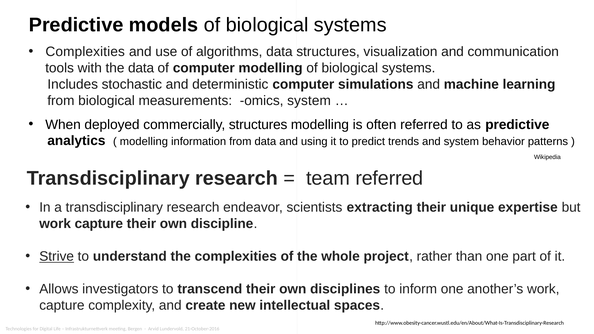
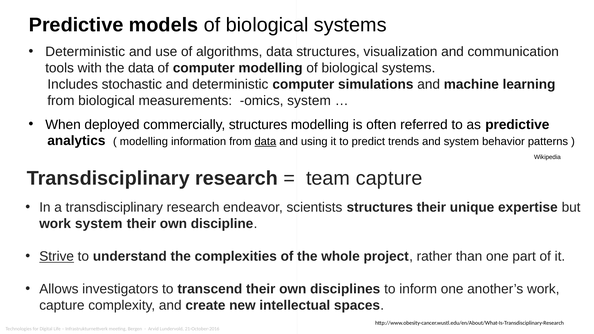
Complexities at (85, 52): Complexities -> Deterministic
data at (265, 142) underline: none -> present
team referred: referred -> capture
scientists extracting: extracting -> structures
capture at (99, 224): capture -> system
